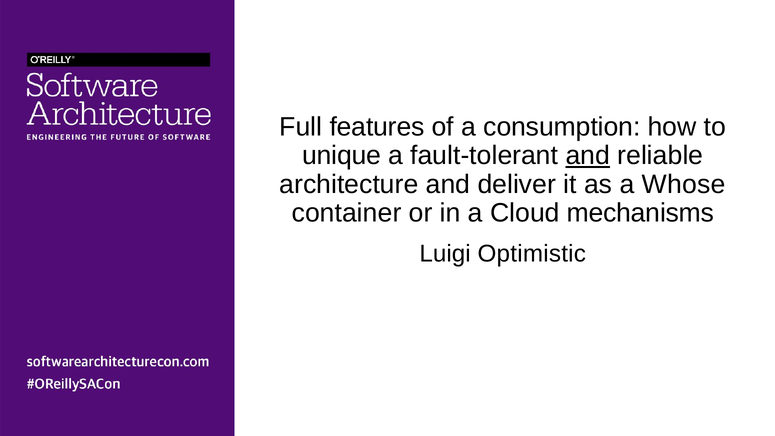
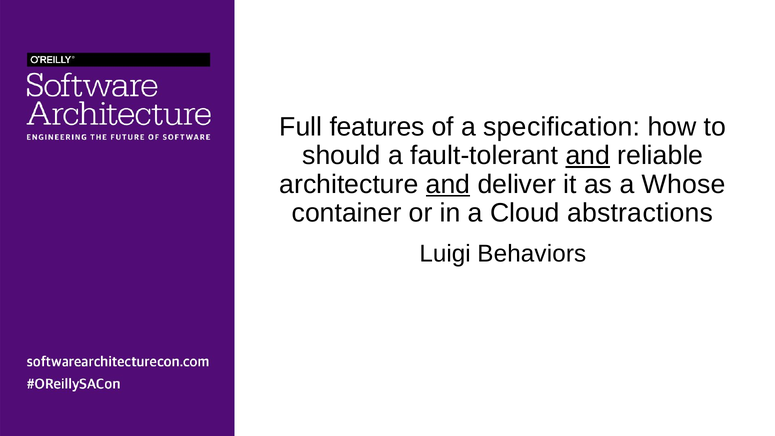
consumption: consumption -> specification
unique: unique -> should
and at (448, 184) underline: none -> present
mechanisms: mechanisms -> abstractions
Optimistic: Optimistic -> Behaviors
